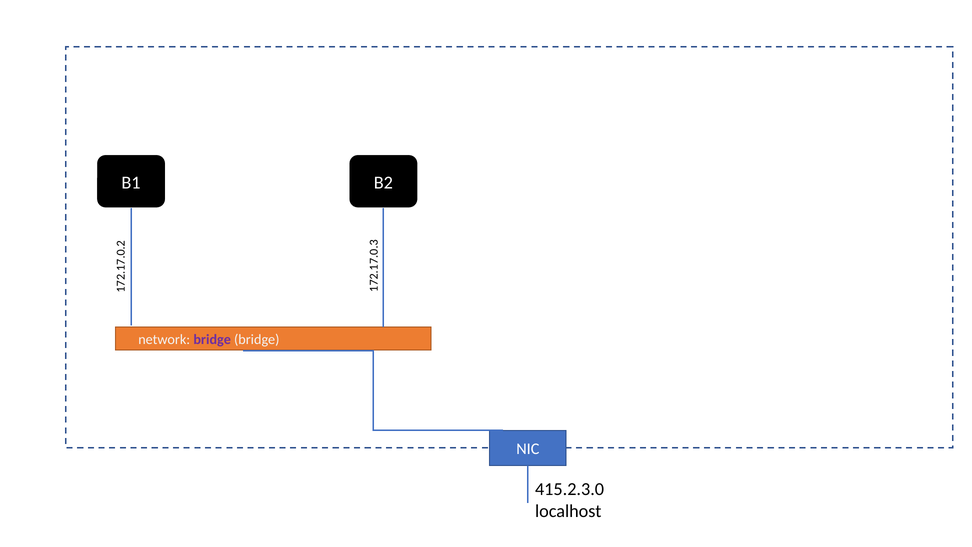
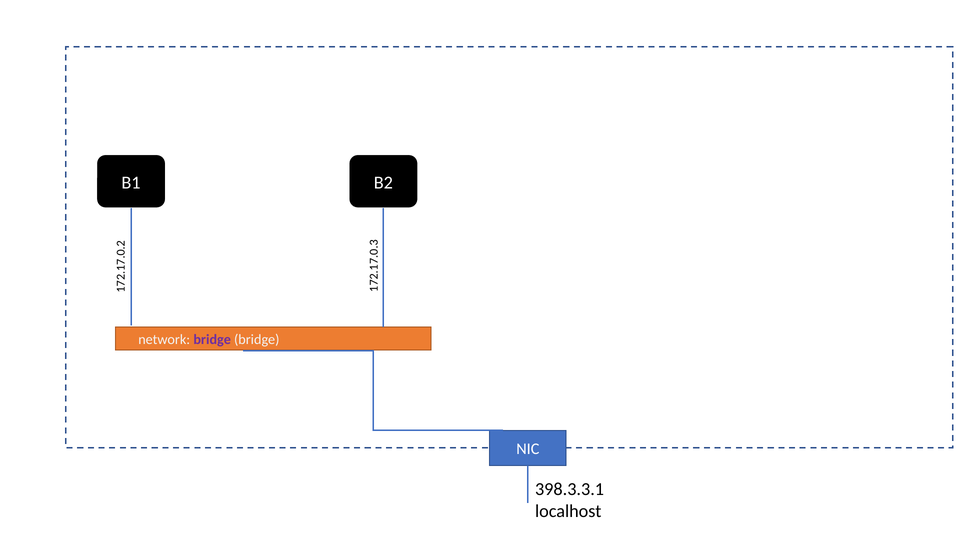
415.2.3.0: 415.2.3.0 -> 398.3.3.1
